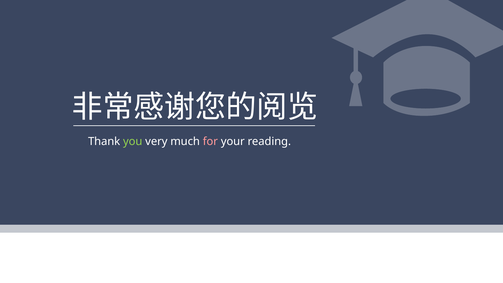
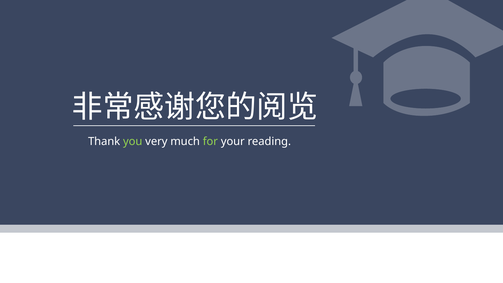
for colour: pink -> light green
